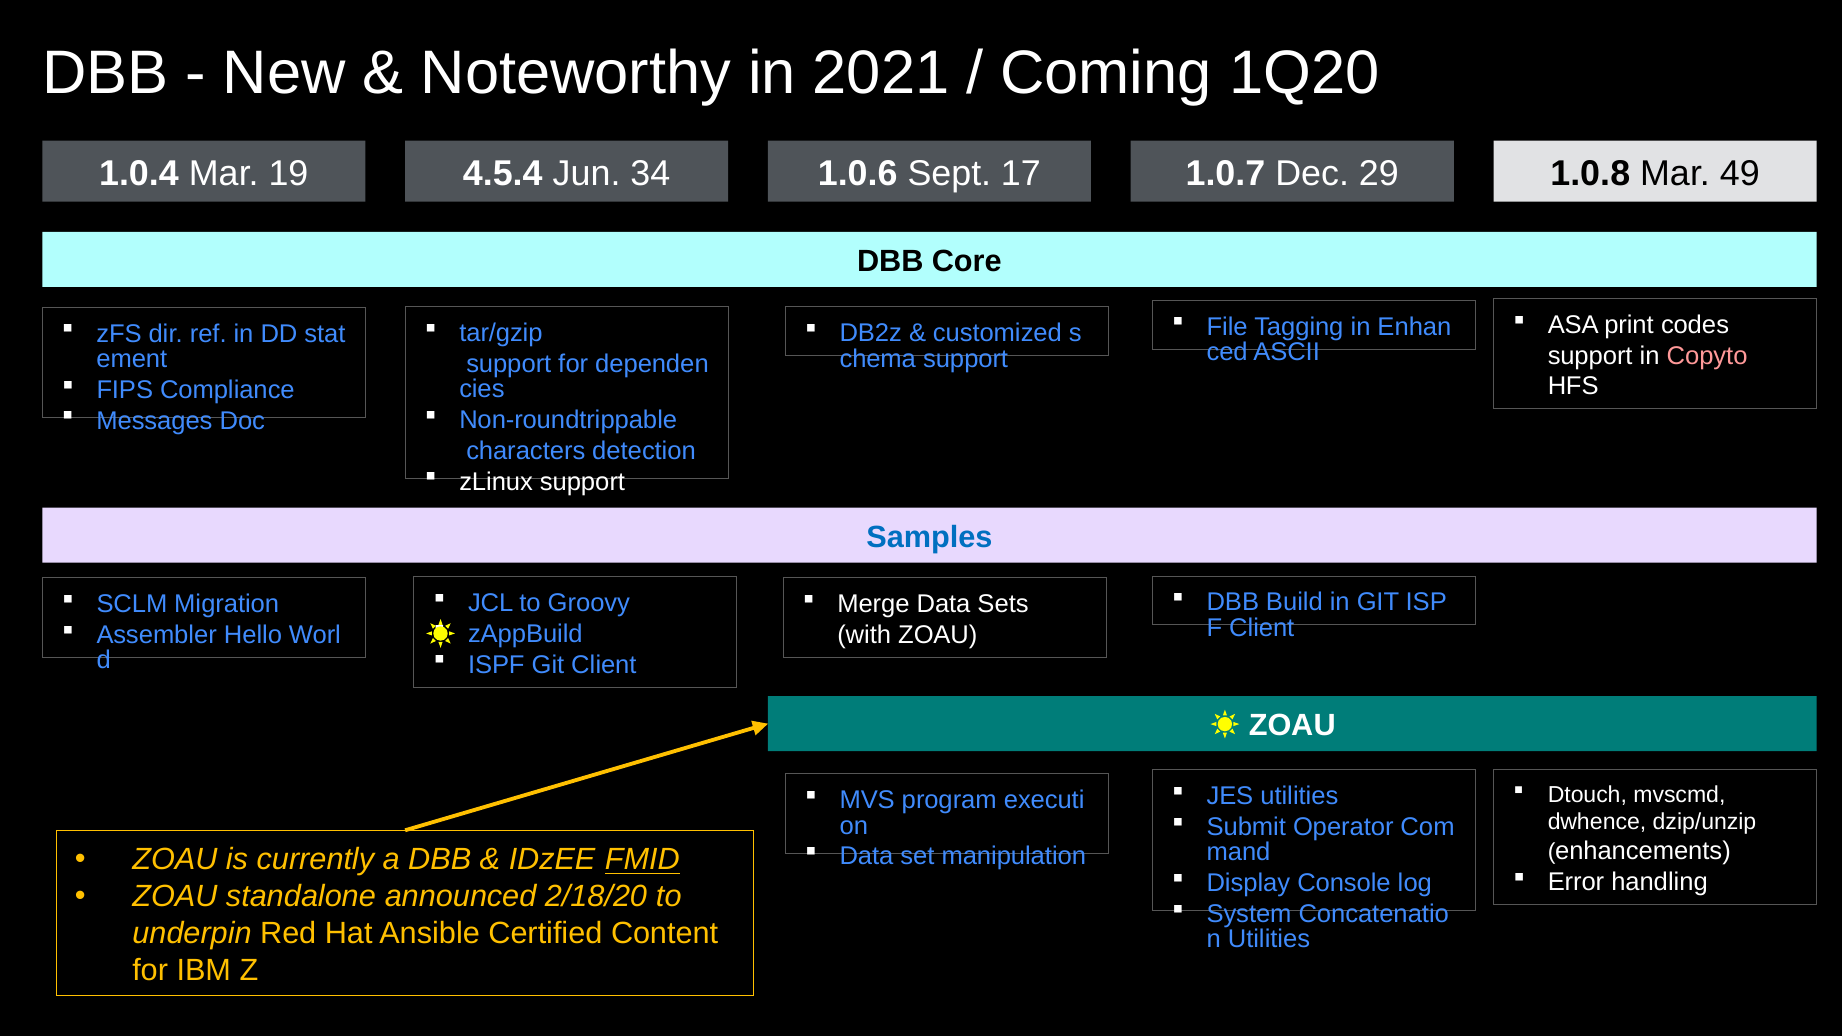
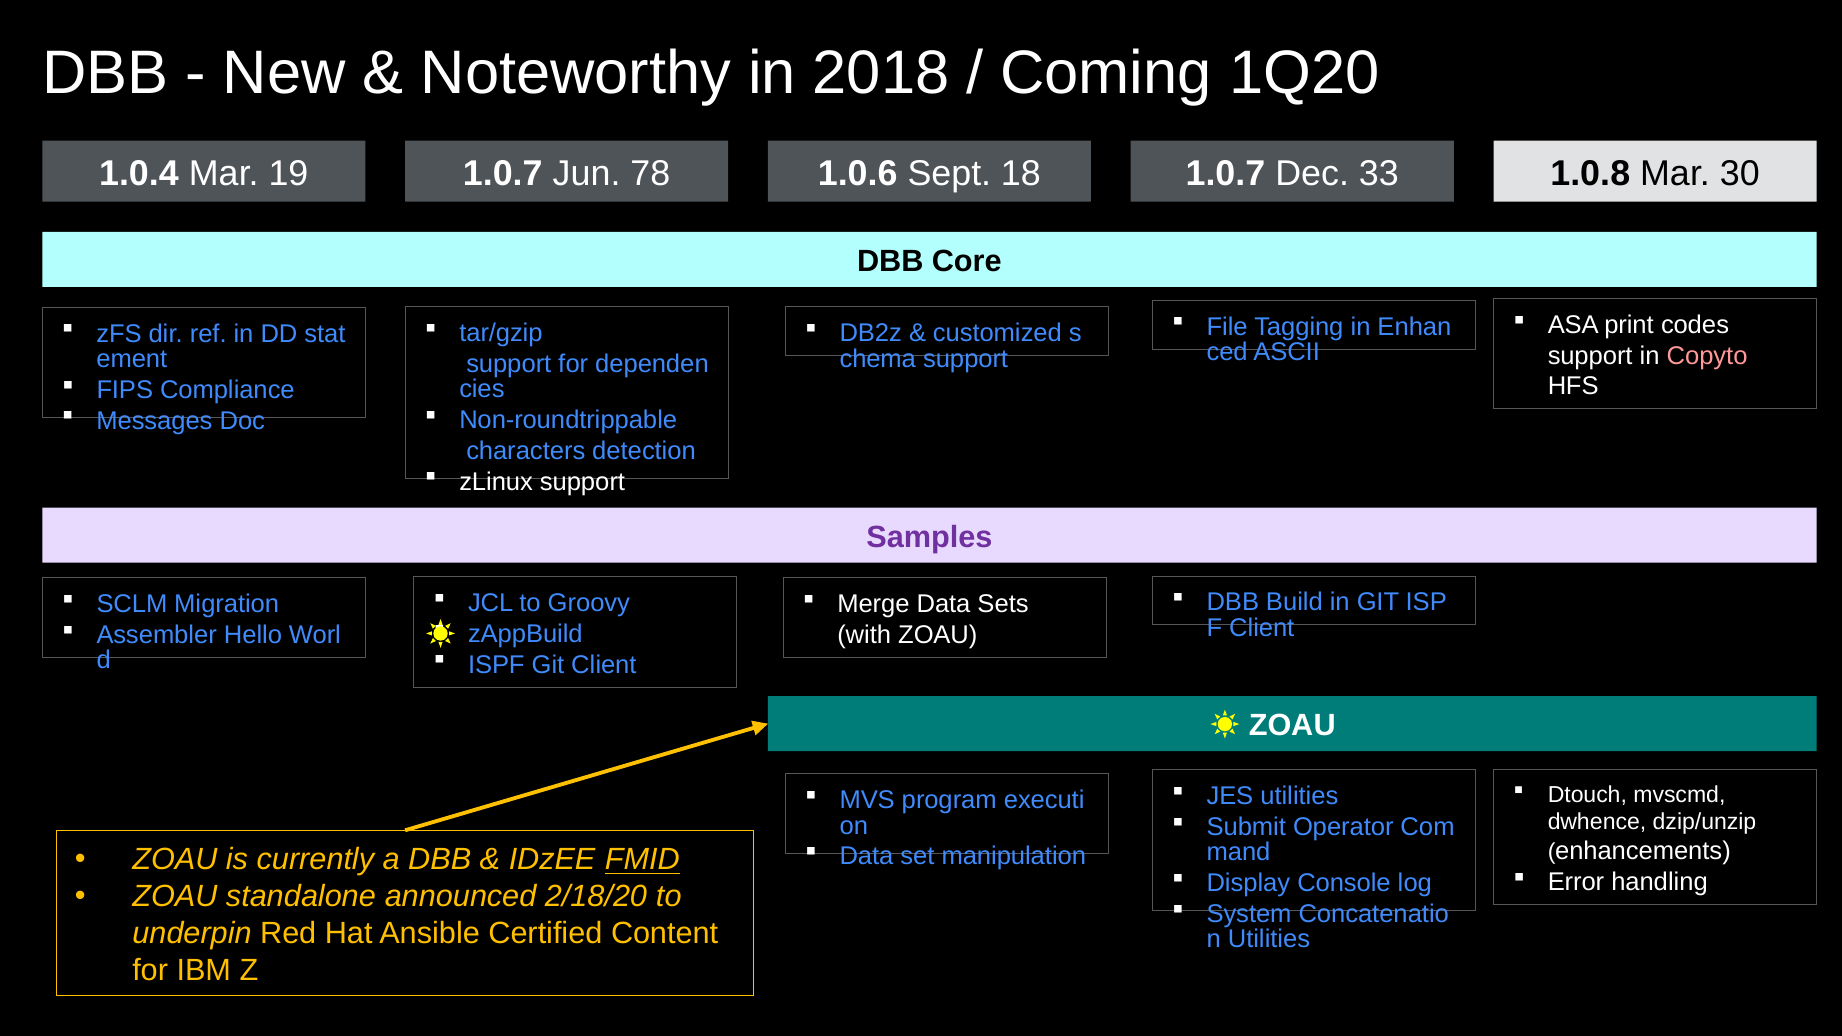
2021: 2021 -> 2018
19 4.5.4: 4.5.4 -> 1.0.7
34: 34 -> 78
17: 17 -> 18
29: 29 -> 33
49: 49 -> 30
Samples colour: blue -> purple
